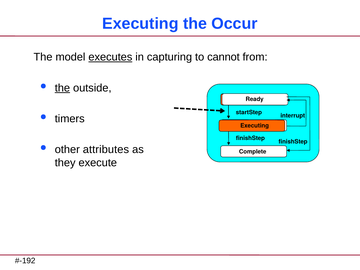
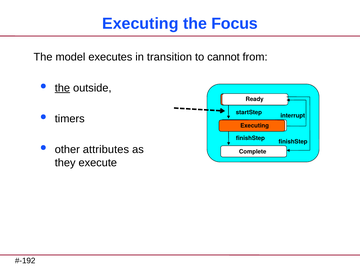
Occur: Occur -> Focus
executes underline: present -> none
capturing: capturing -> transition
